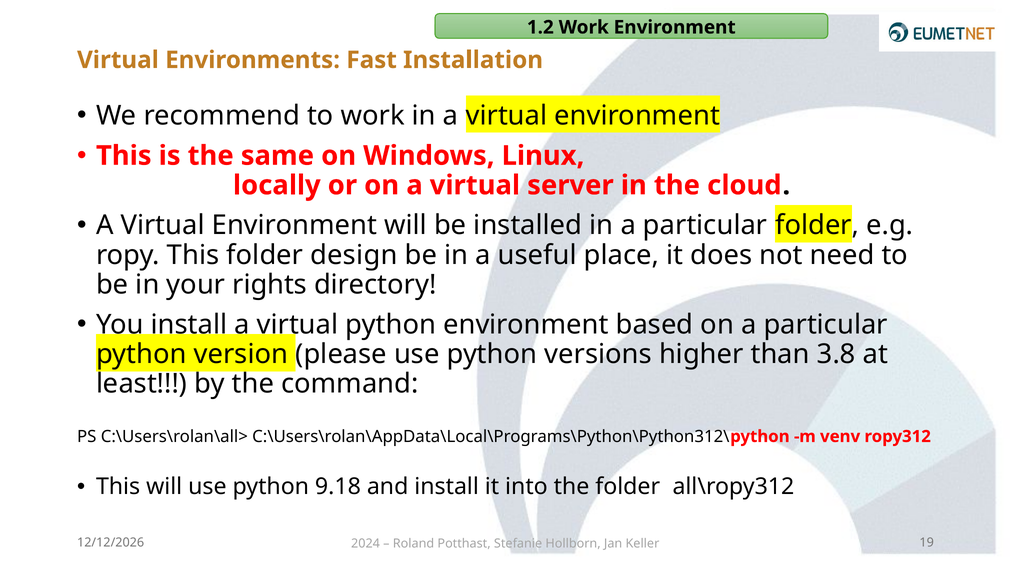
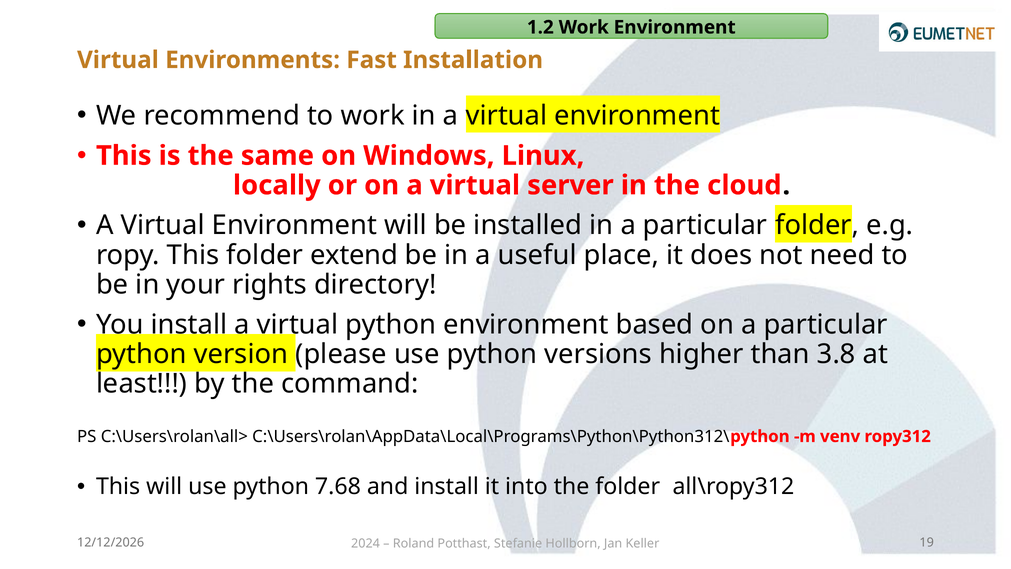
design: design -> extend
9.18: 9.18 -> 7.68
